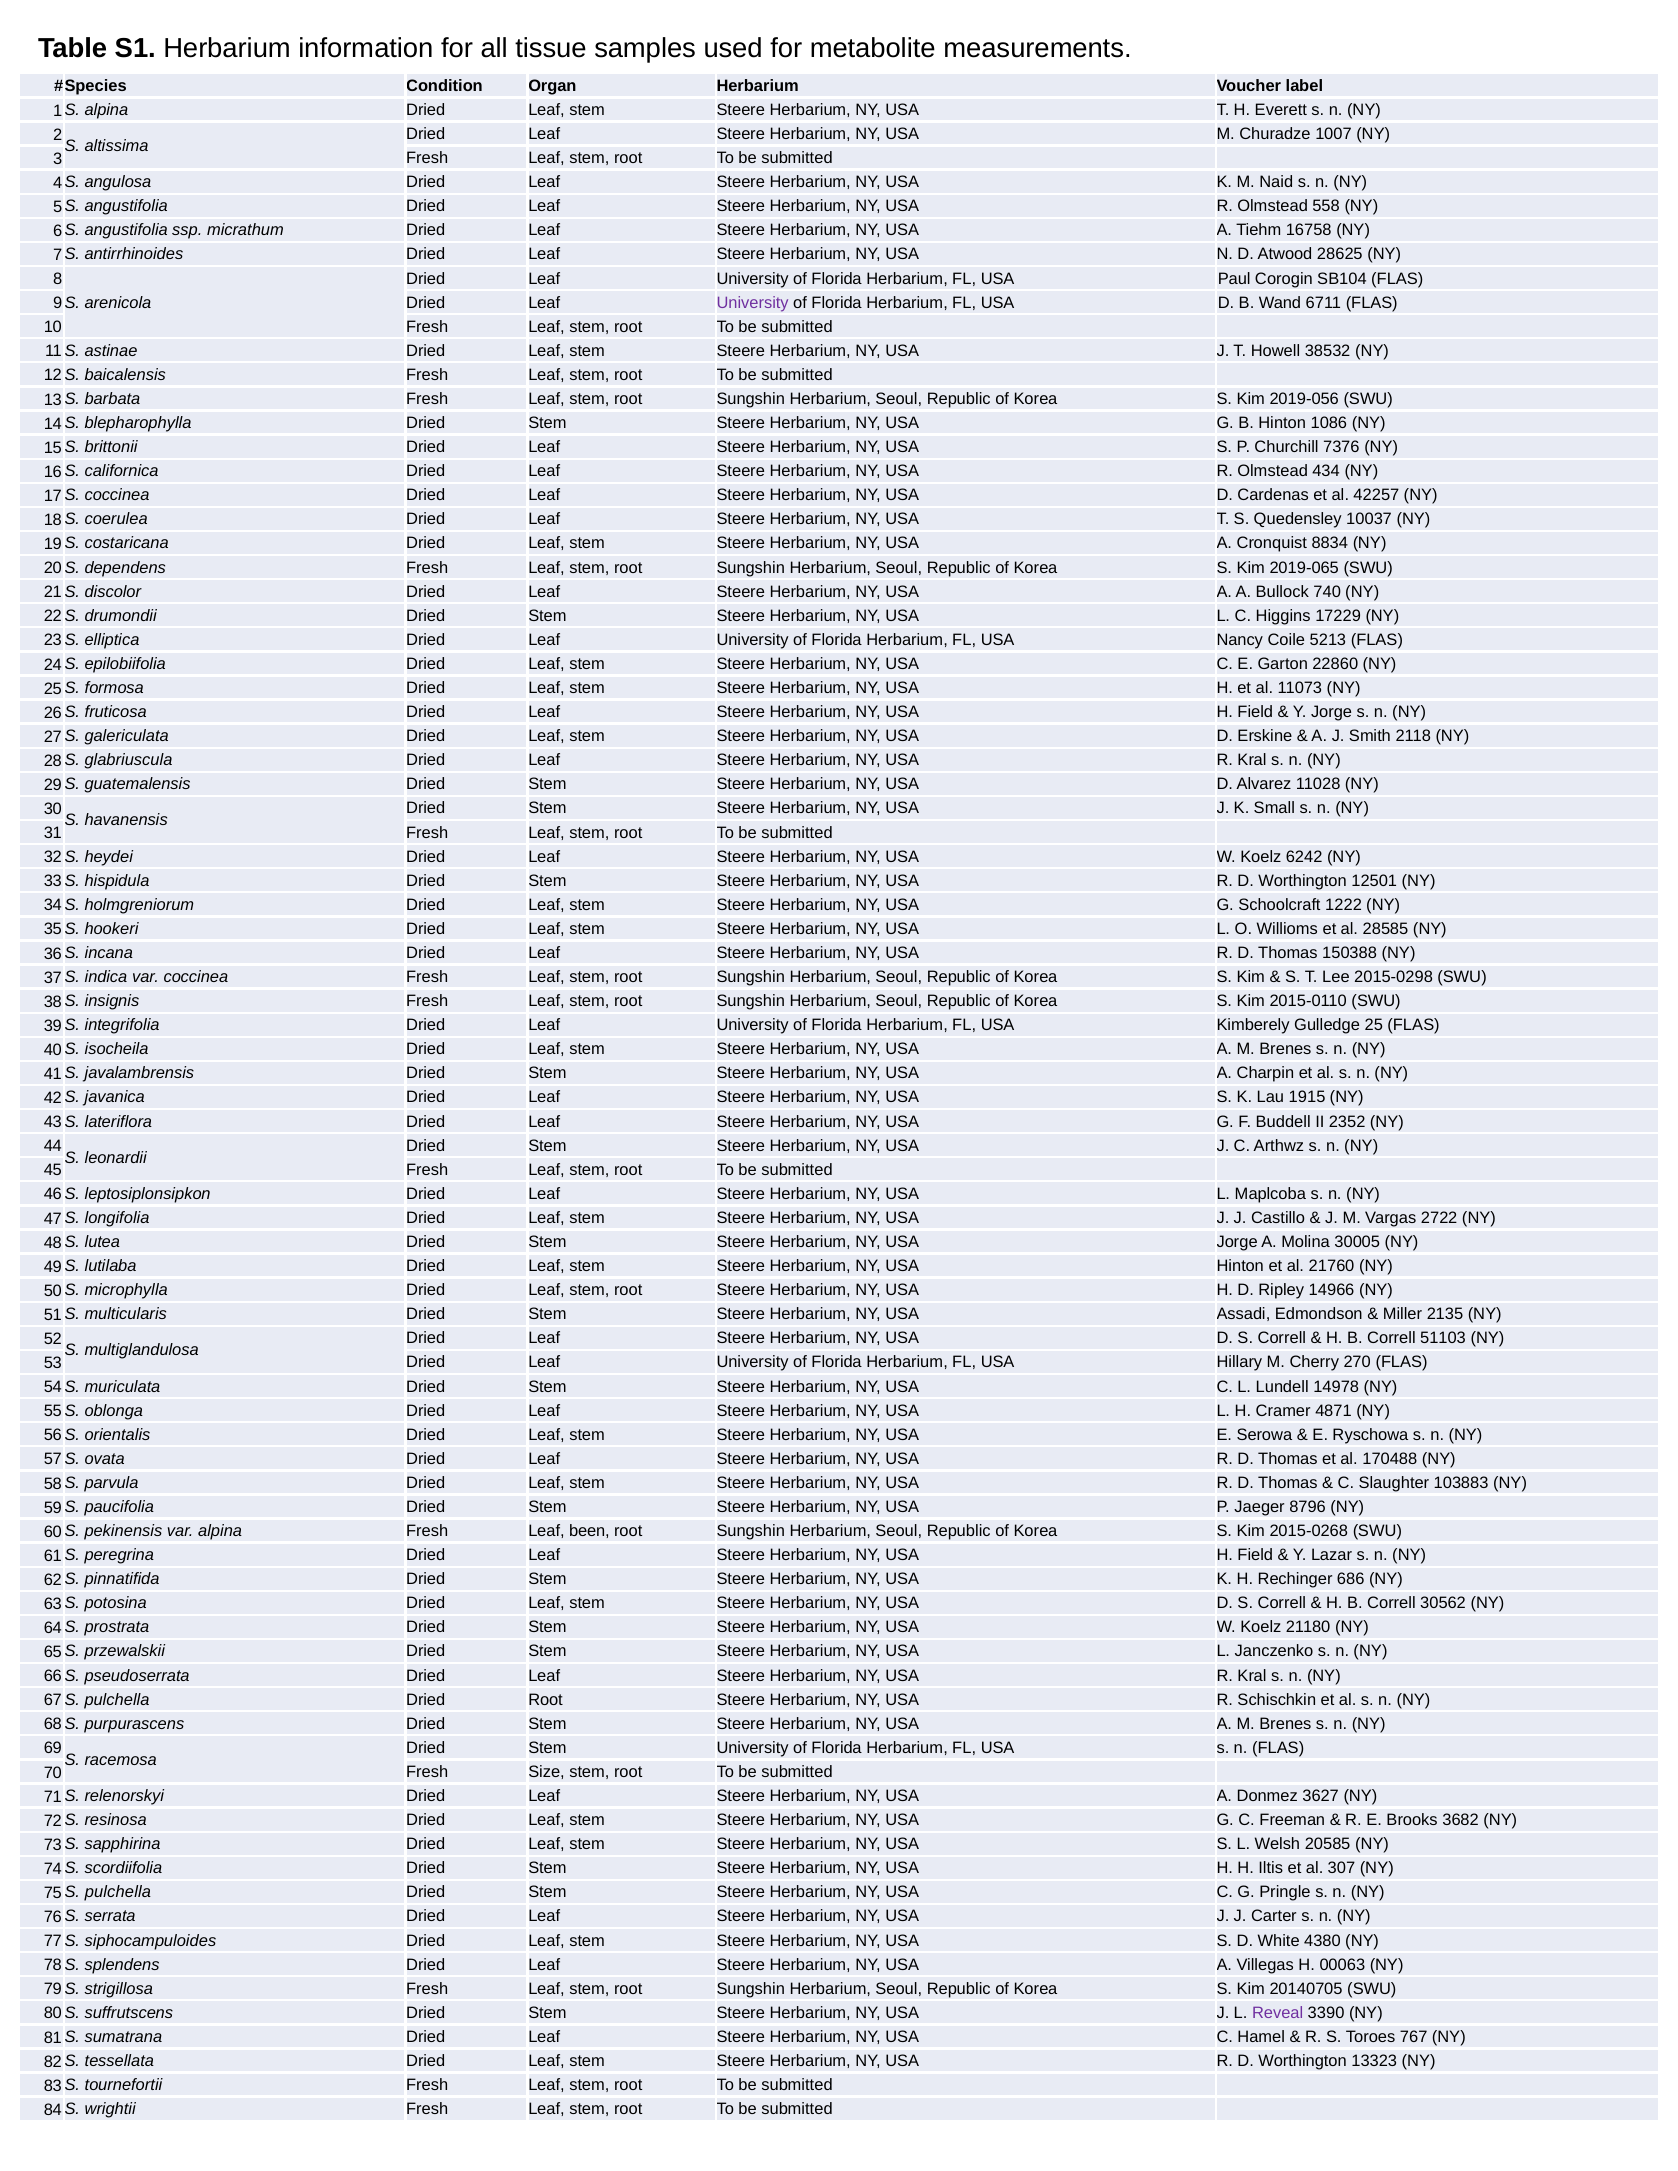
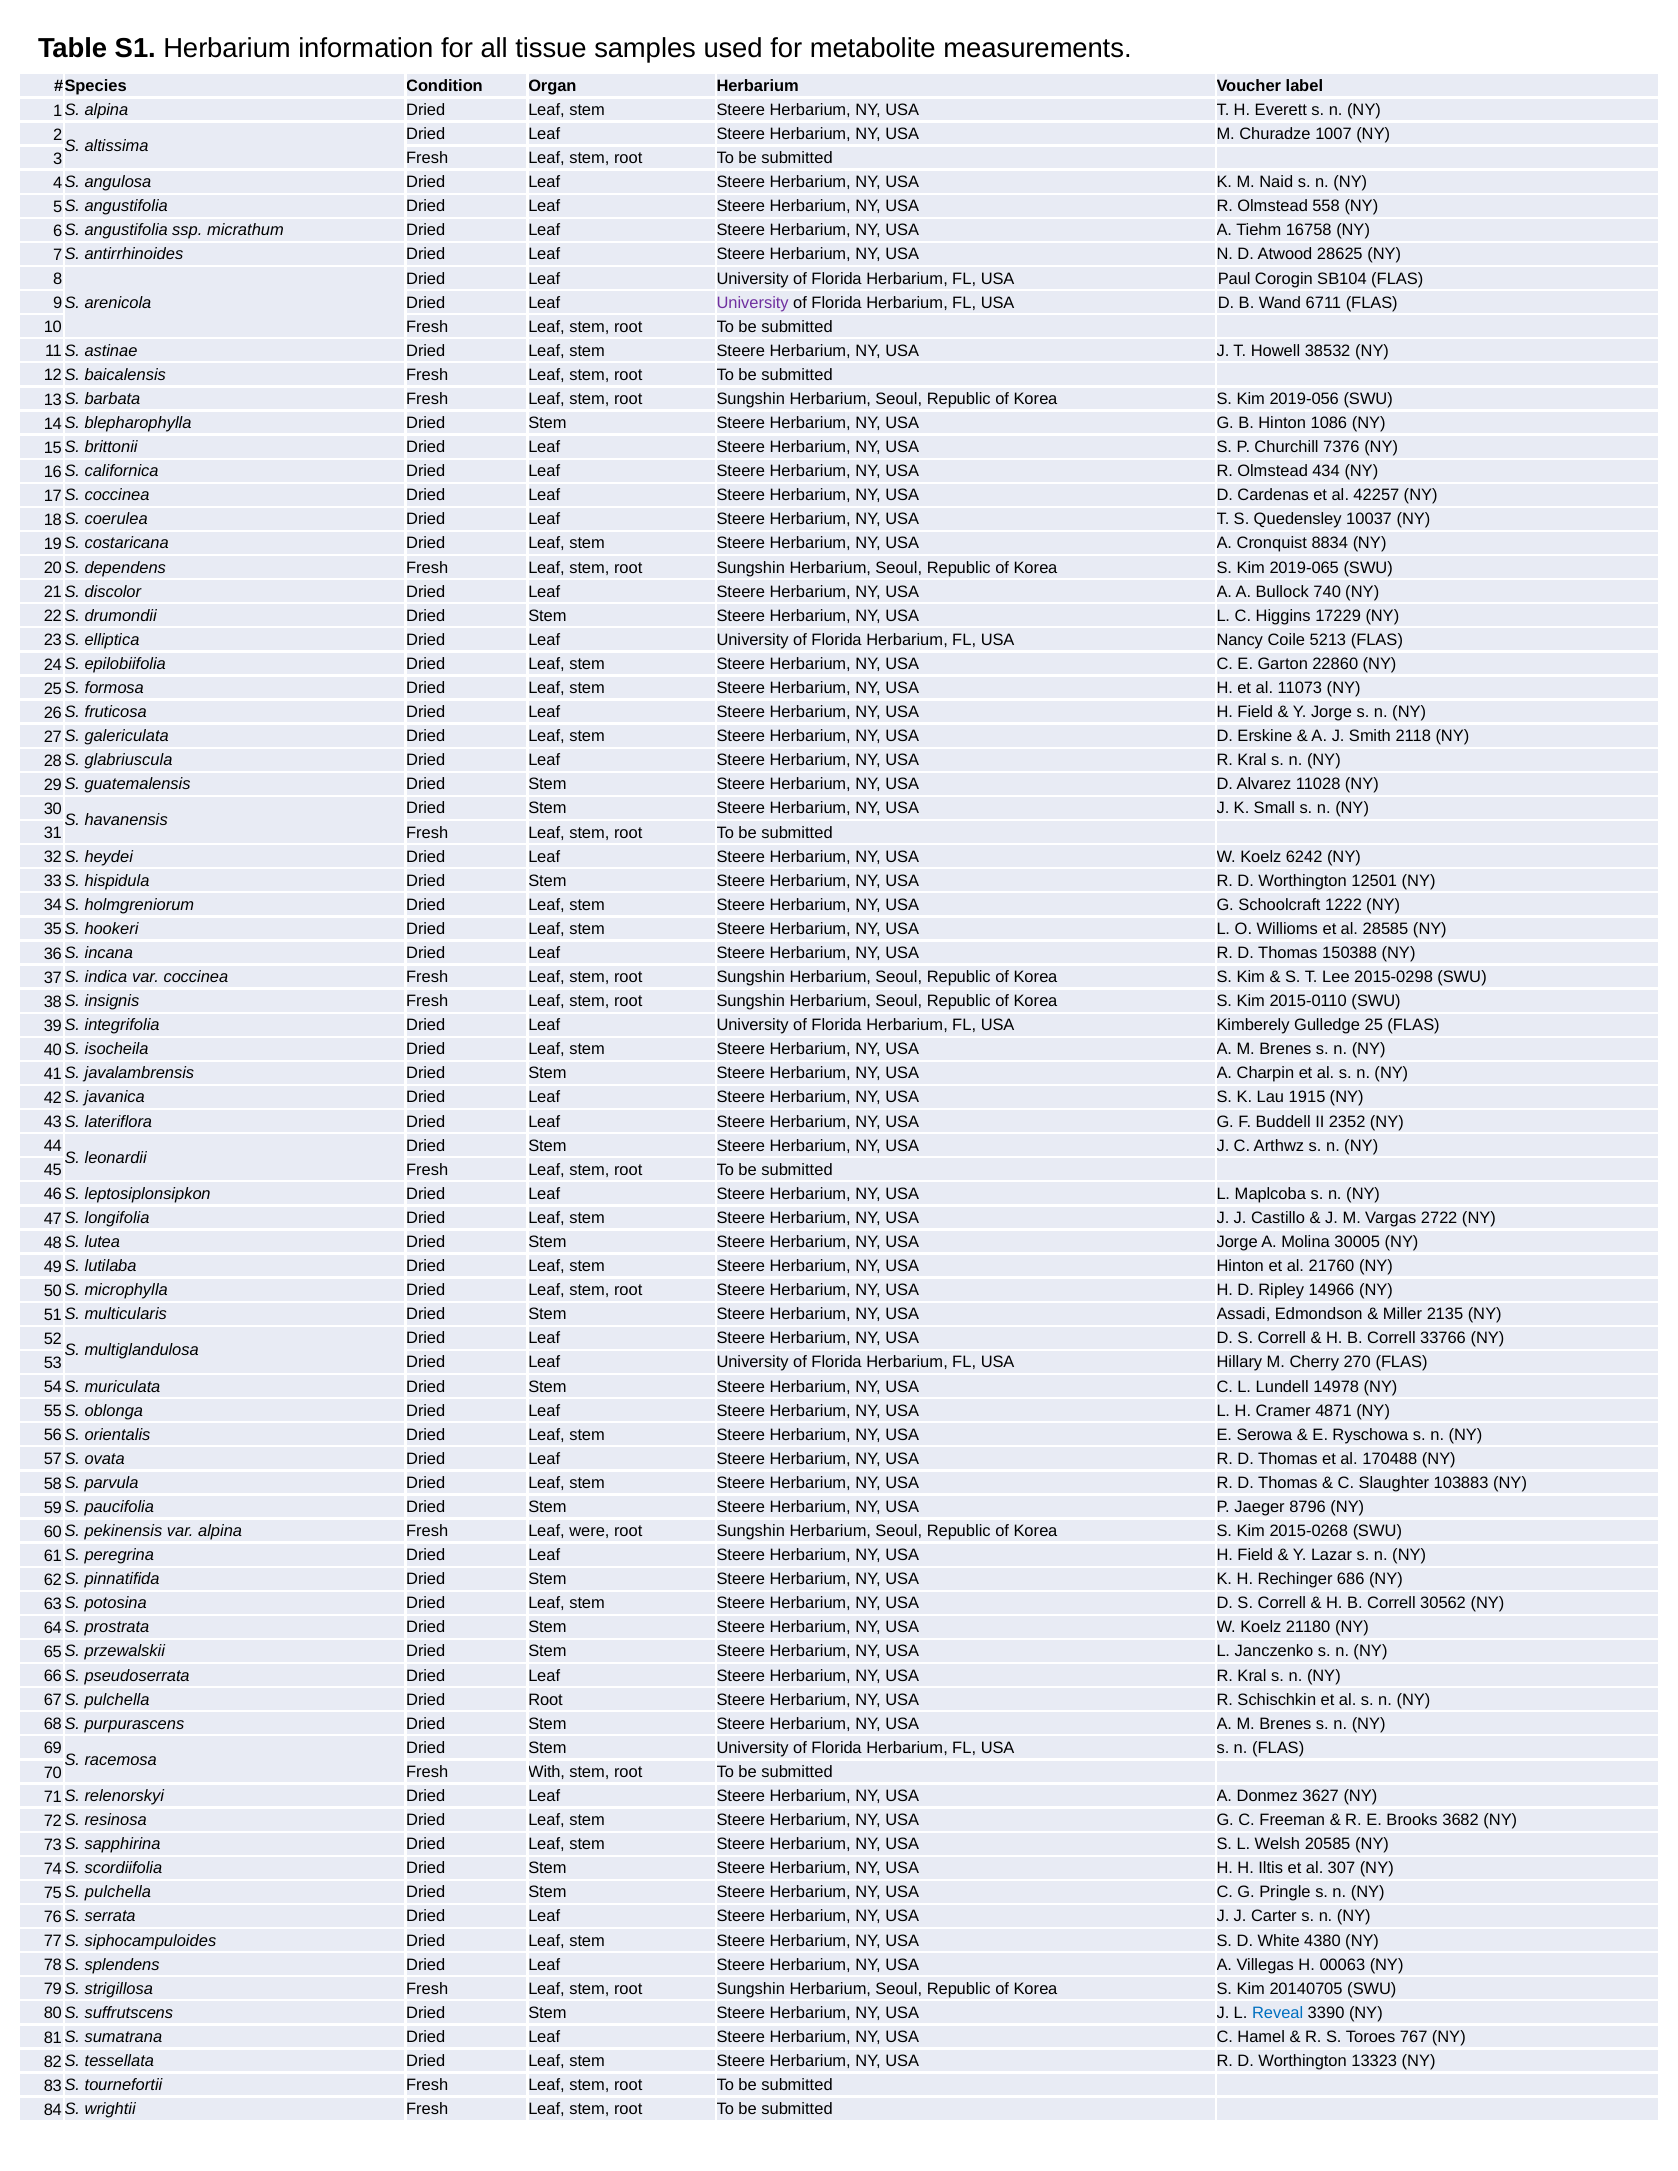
51103: 51103 -> 33766
been: been -> were
Size: Size -> With
Reveal colour: purple -> blue
